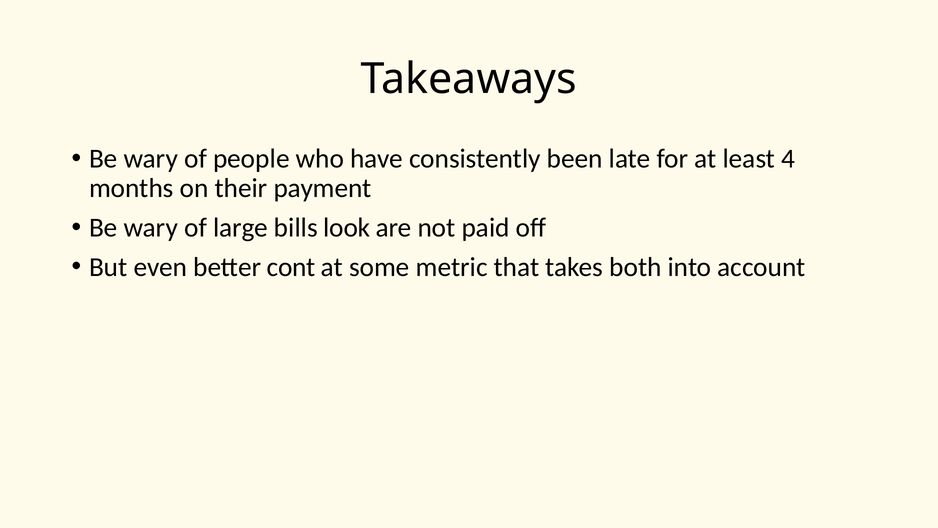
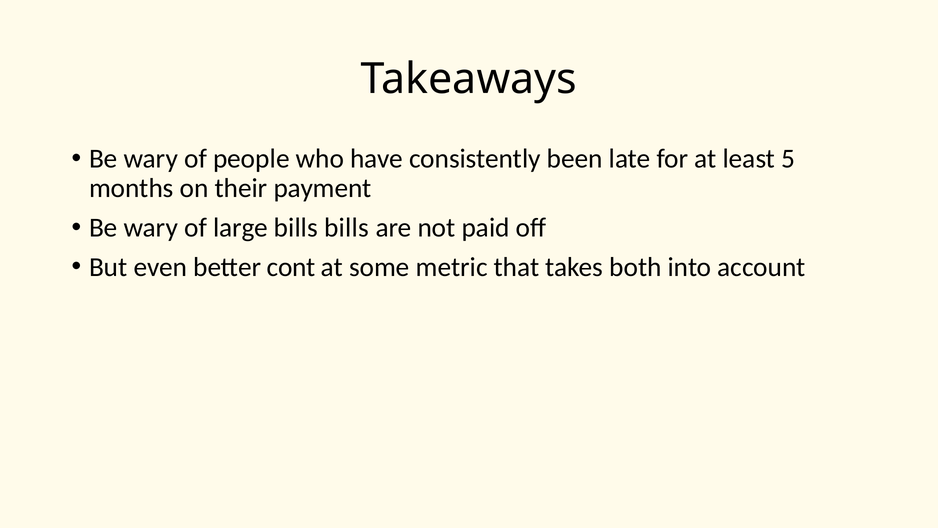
4: 4 -> 5
bills look: look -> bills
